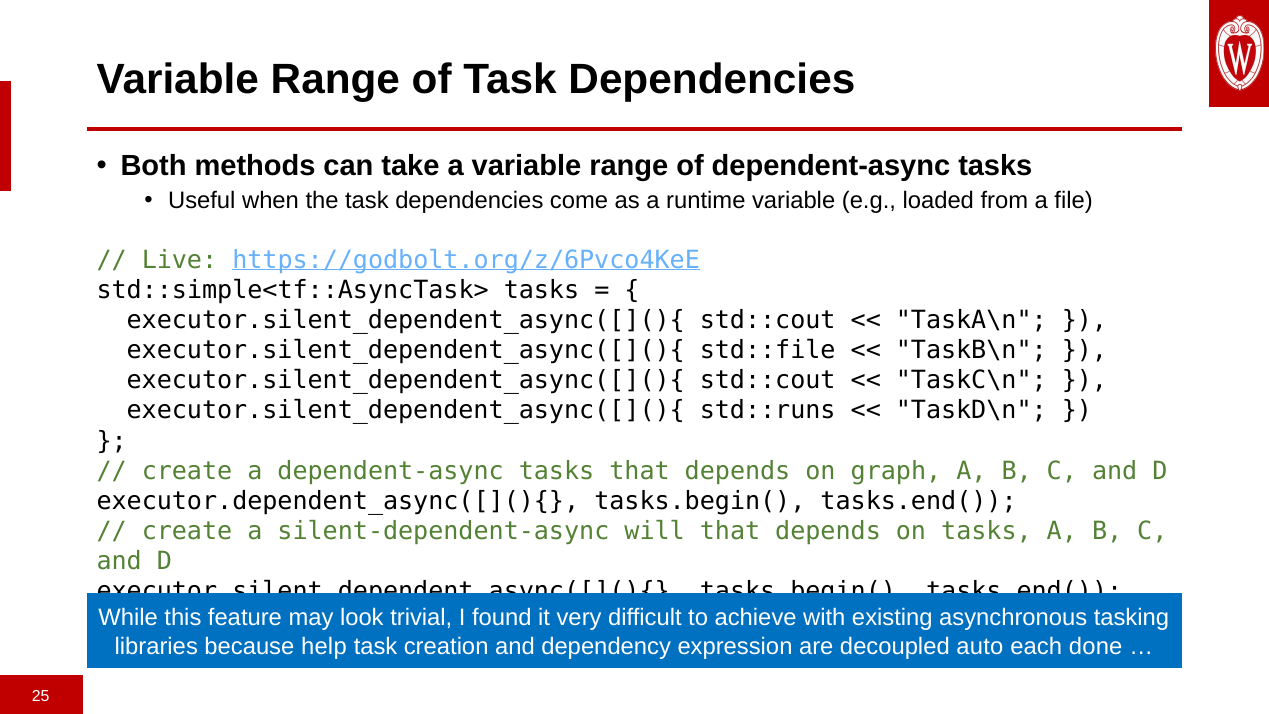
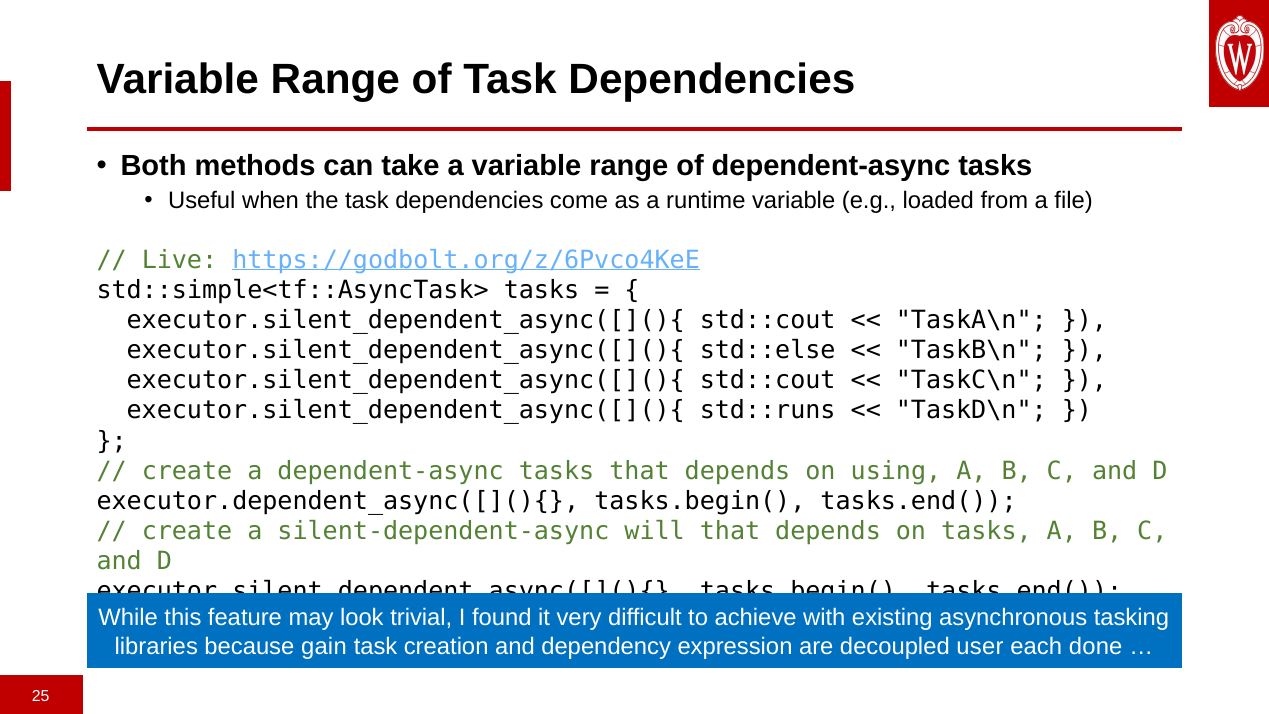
std::file: std::file -> std::else
graph: graph -> using
help: help -> gain
auto: auto -> user
